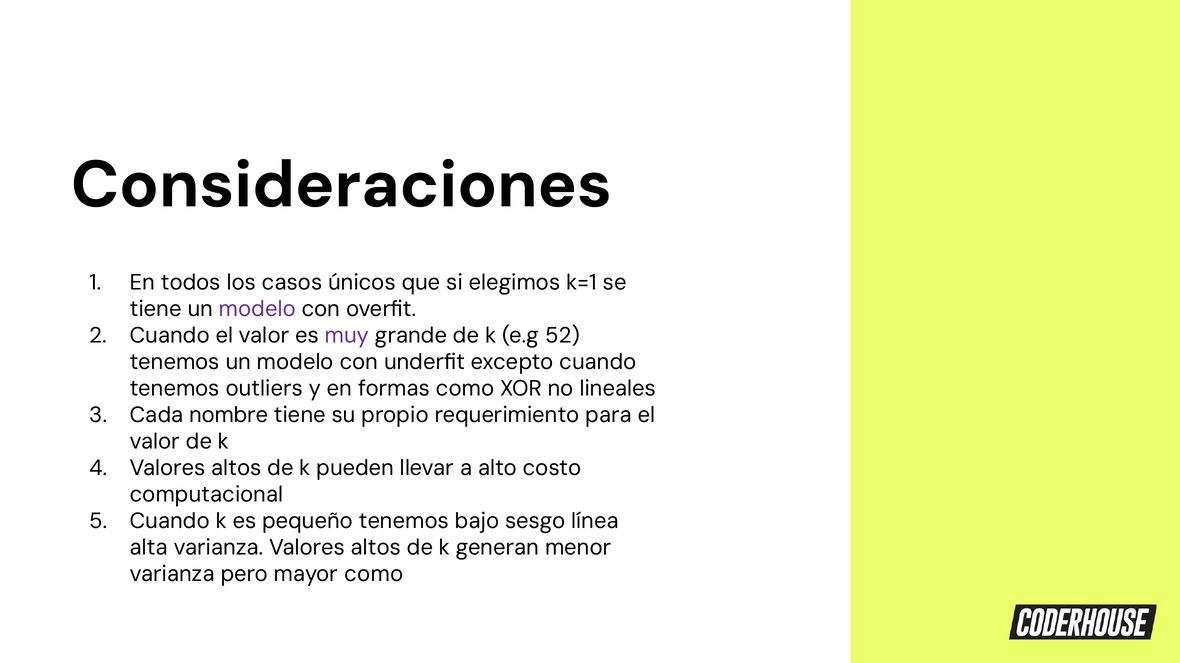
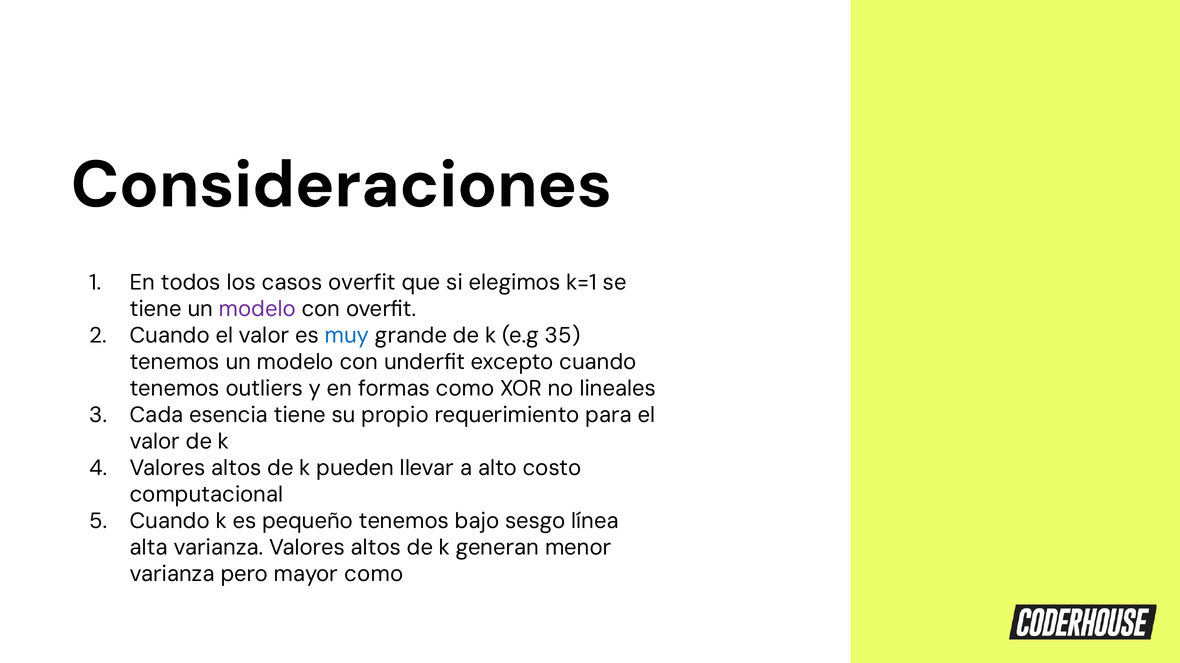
casos únicos: únicos -> overfit
muy colour: purple -> blue
52: 52 -> 35
nombre: nombre -> esencia
